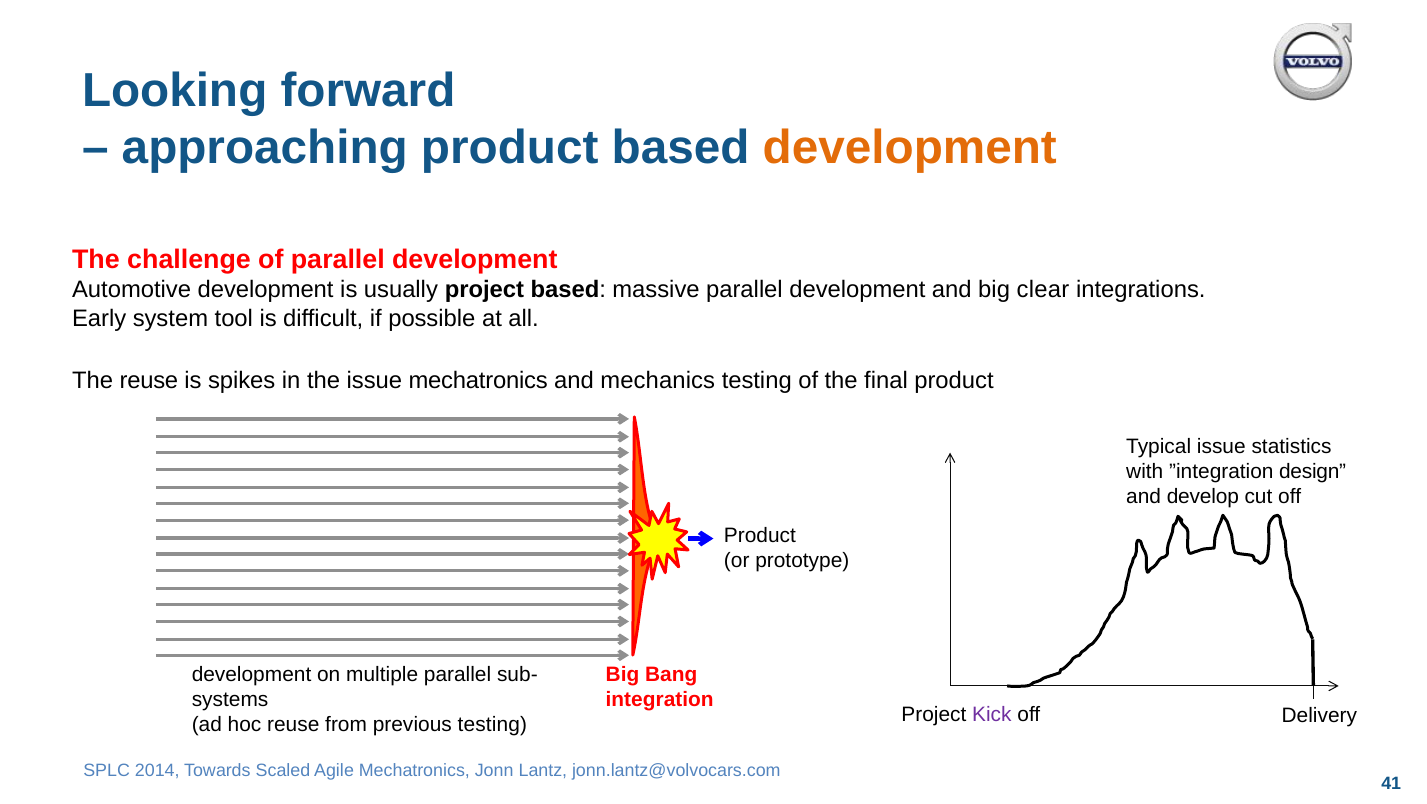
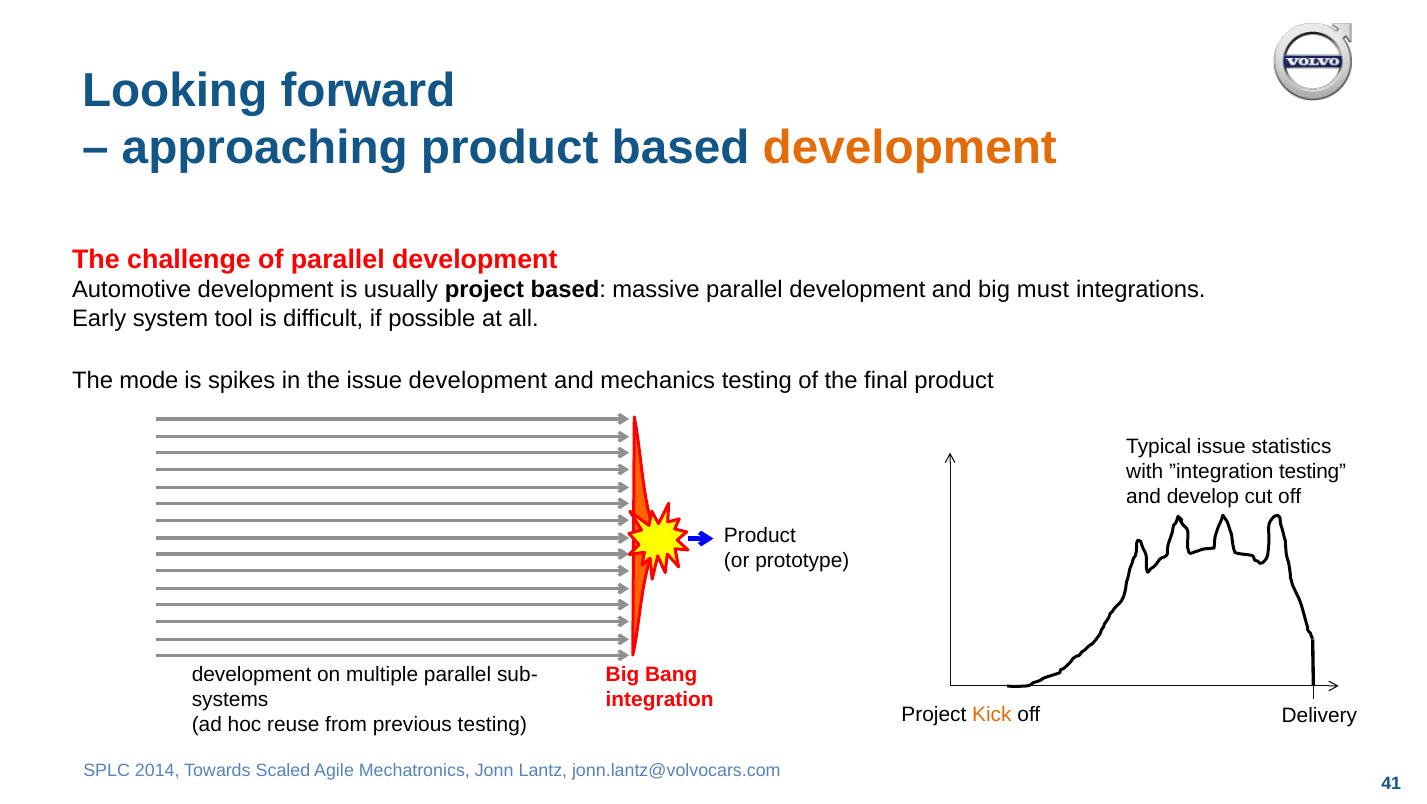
clear: clear -> must
The reuse: reuse -> mode
issue mechatronics: mechatronics -> development
”integration design: design -> testing
Kick colour: purple -> orange
